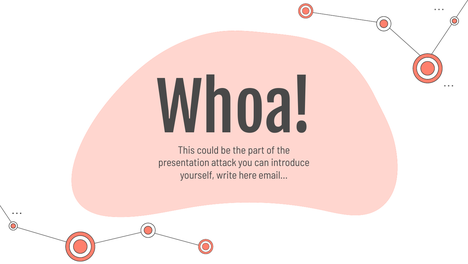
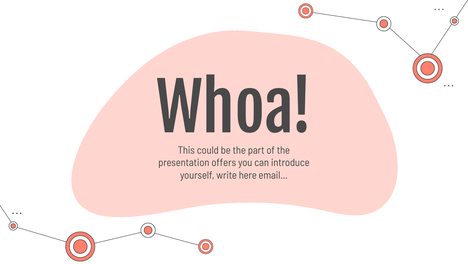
attack: attack -> offers
